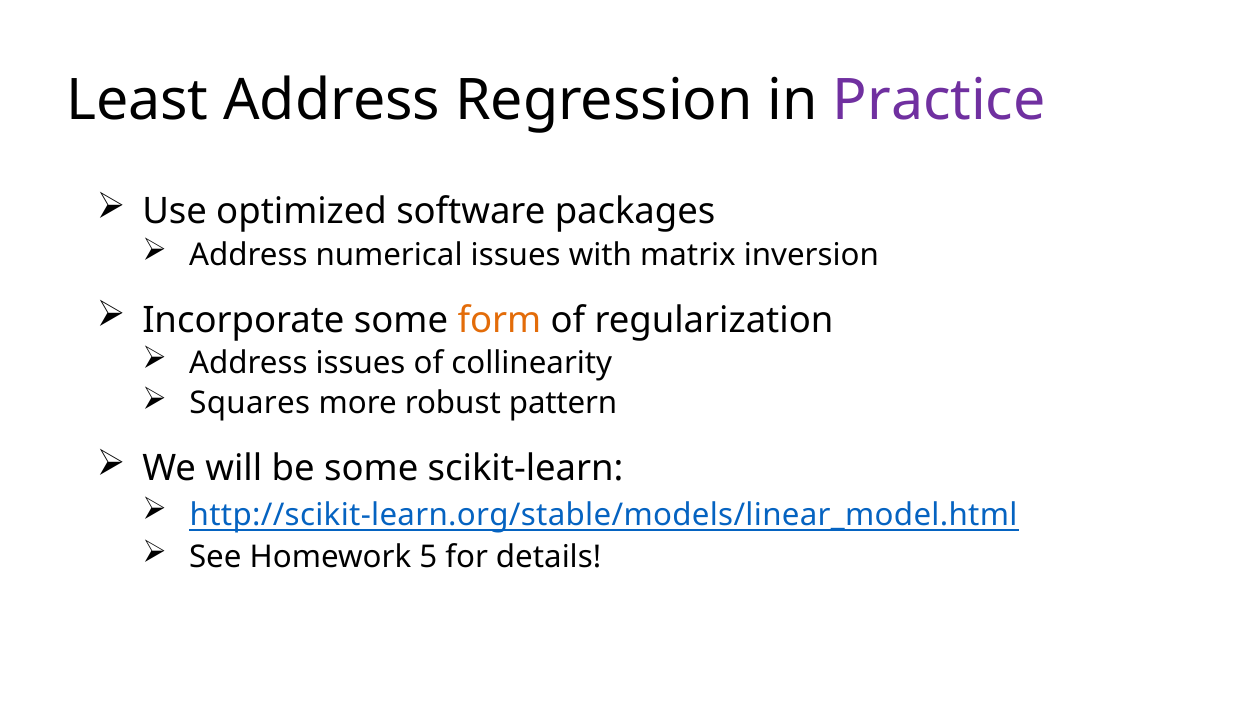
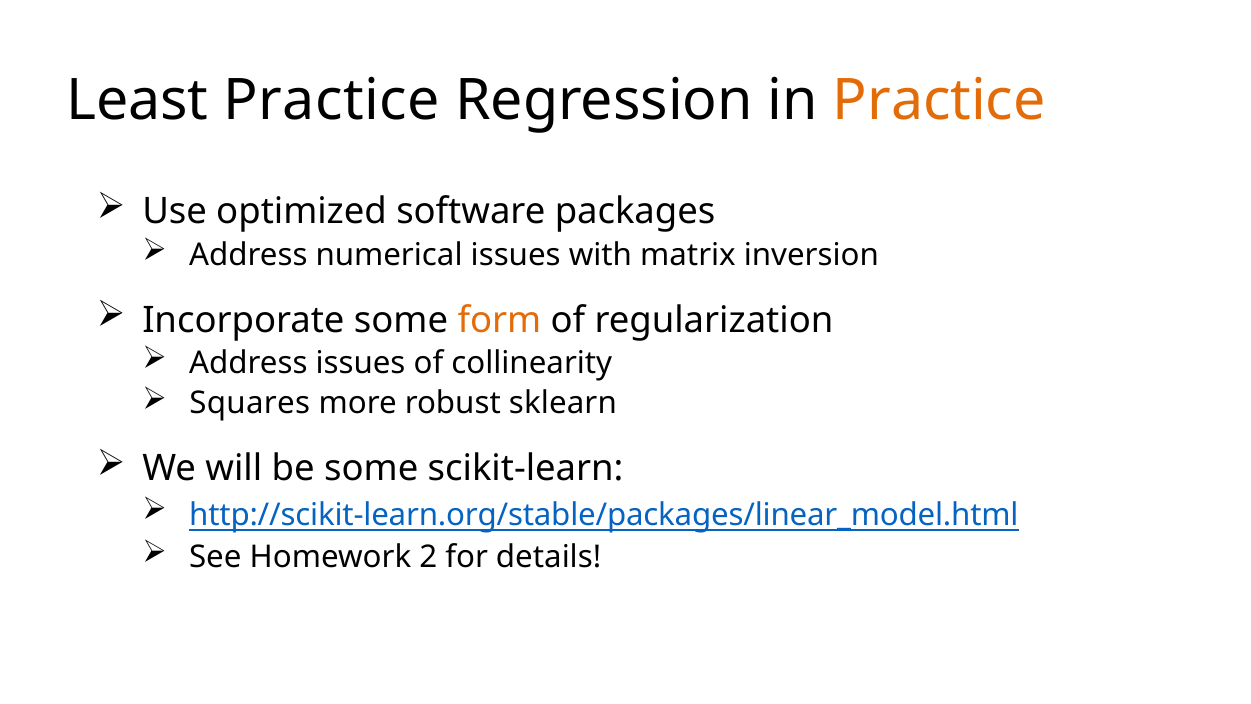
Least Address: Address -> Practice
Practice at (939, 101) colour: purple -> orange
pattern: pattern -> sklearn
http://scikit-learn.org/stable/models/linear_model.html: http://scikit-learn.org/stable/models/linear_model.html -> http://scikit-learn.org/stable/packages/linear_model.html
5: 5 -> 2
